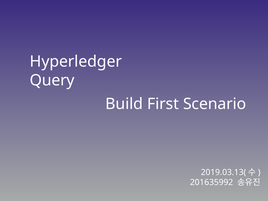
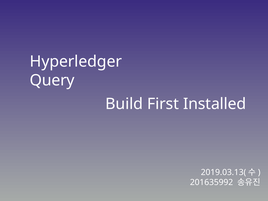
Scenario: Scenario -> Installed
